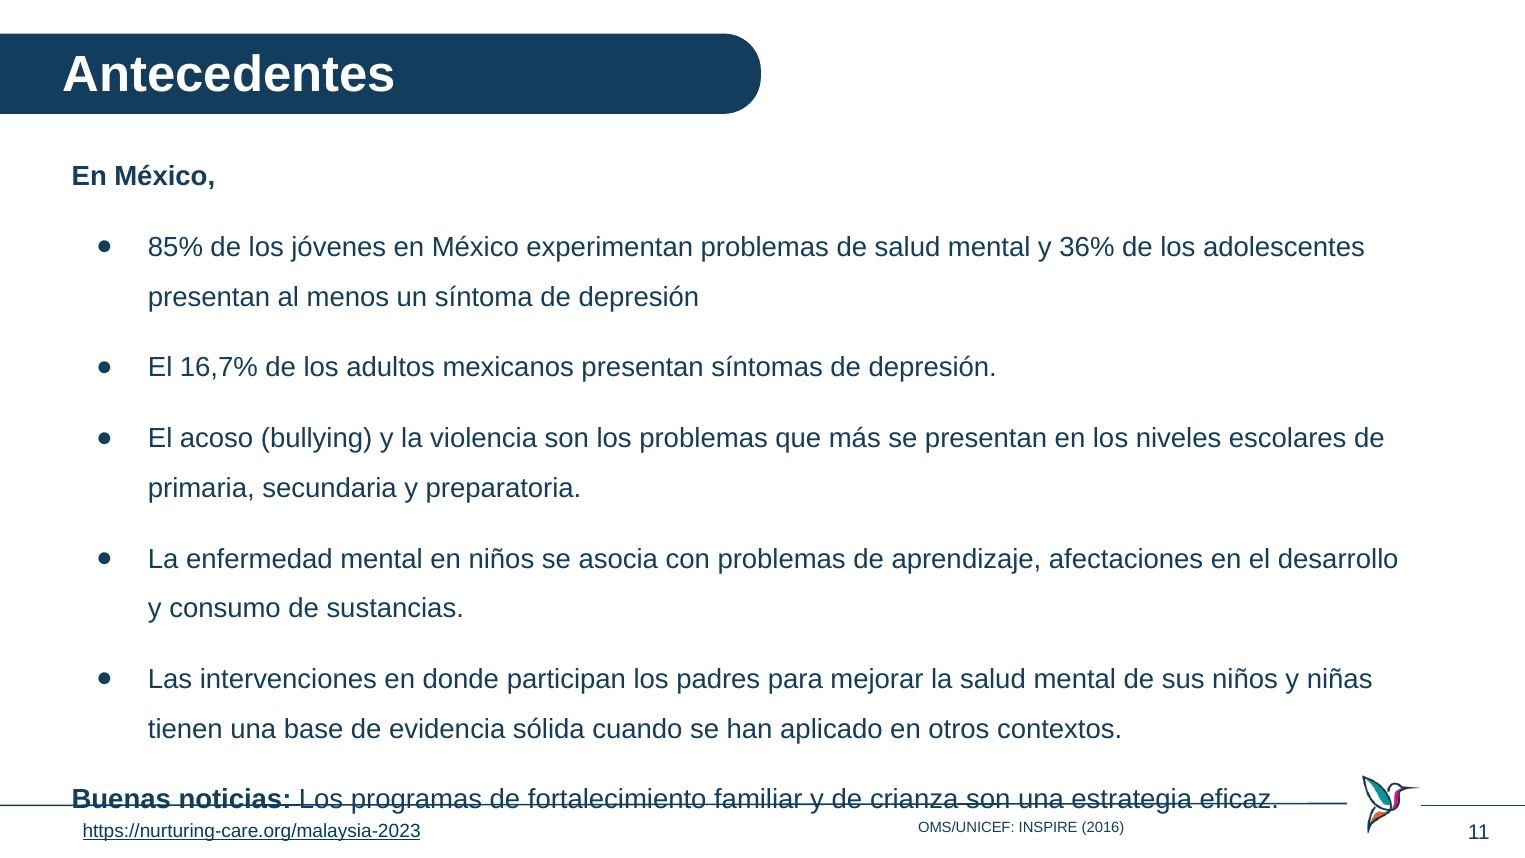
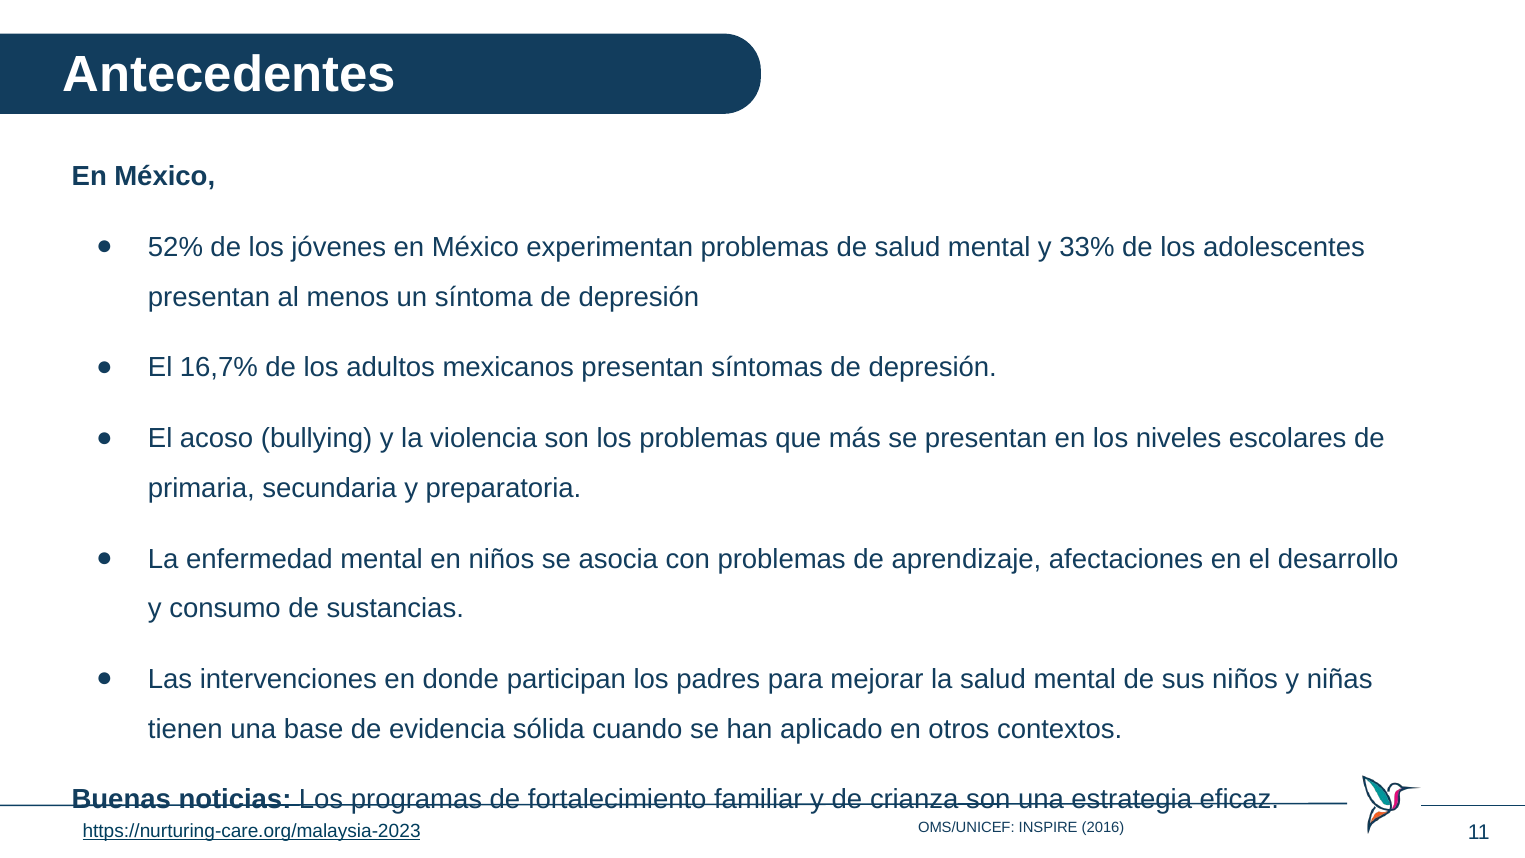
85%: 85% -> 52%
36%: 36% -> 33%
